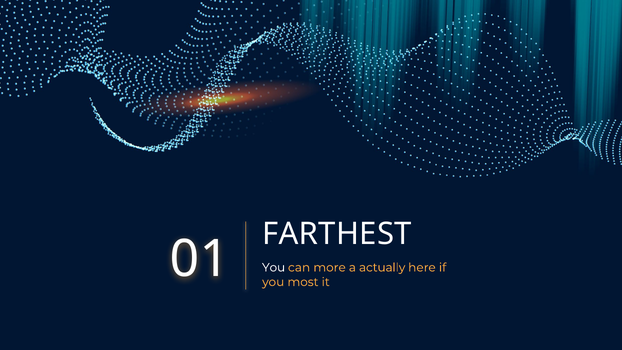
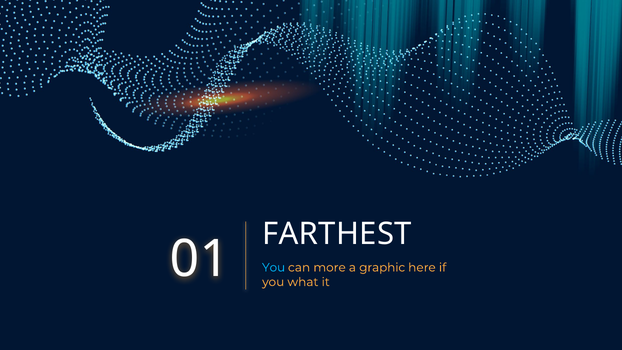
You at (274, 267) colour: white -> light blue
actually: actually -> graphic
most: most -> what
